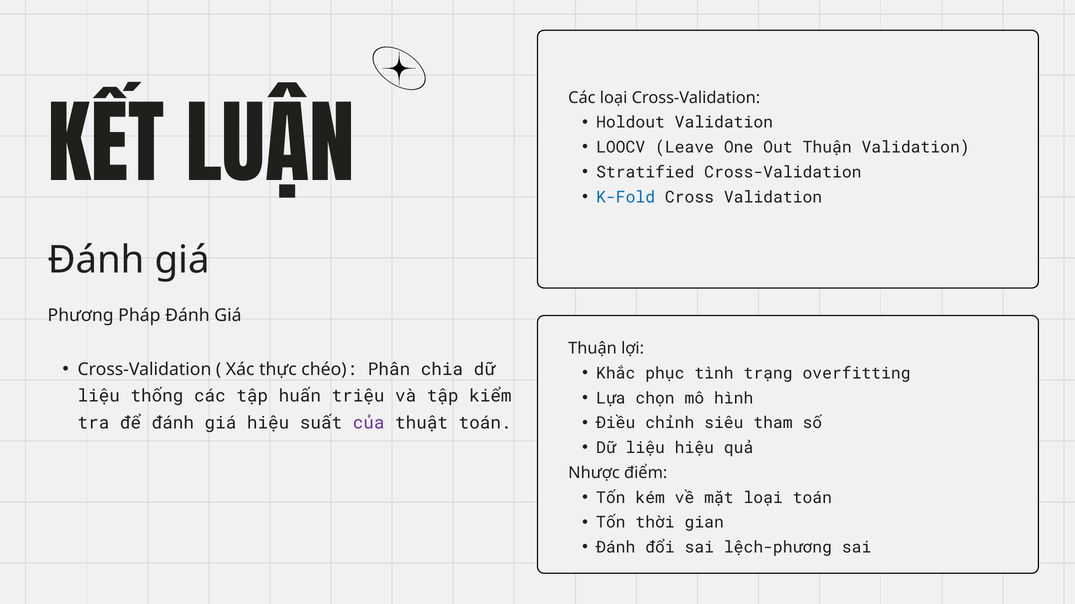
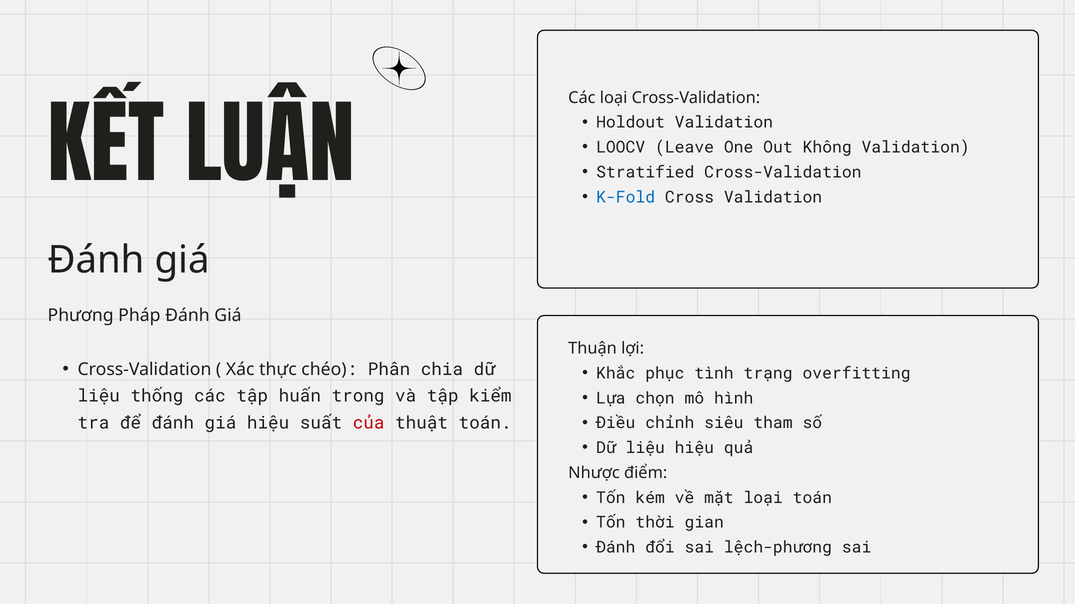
Out Thuận: Thuận -> Không
triệu: triệu -> trong
của colour: purple -> red
